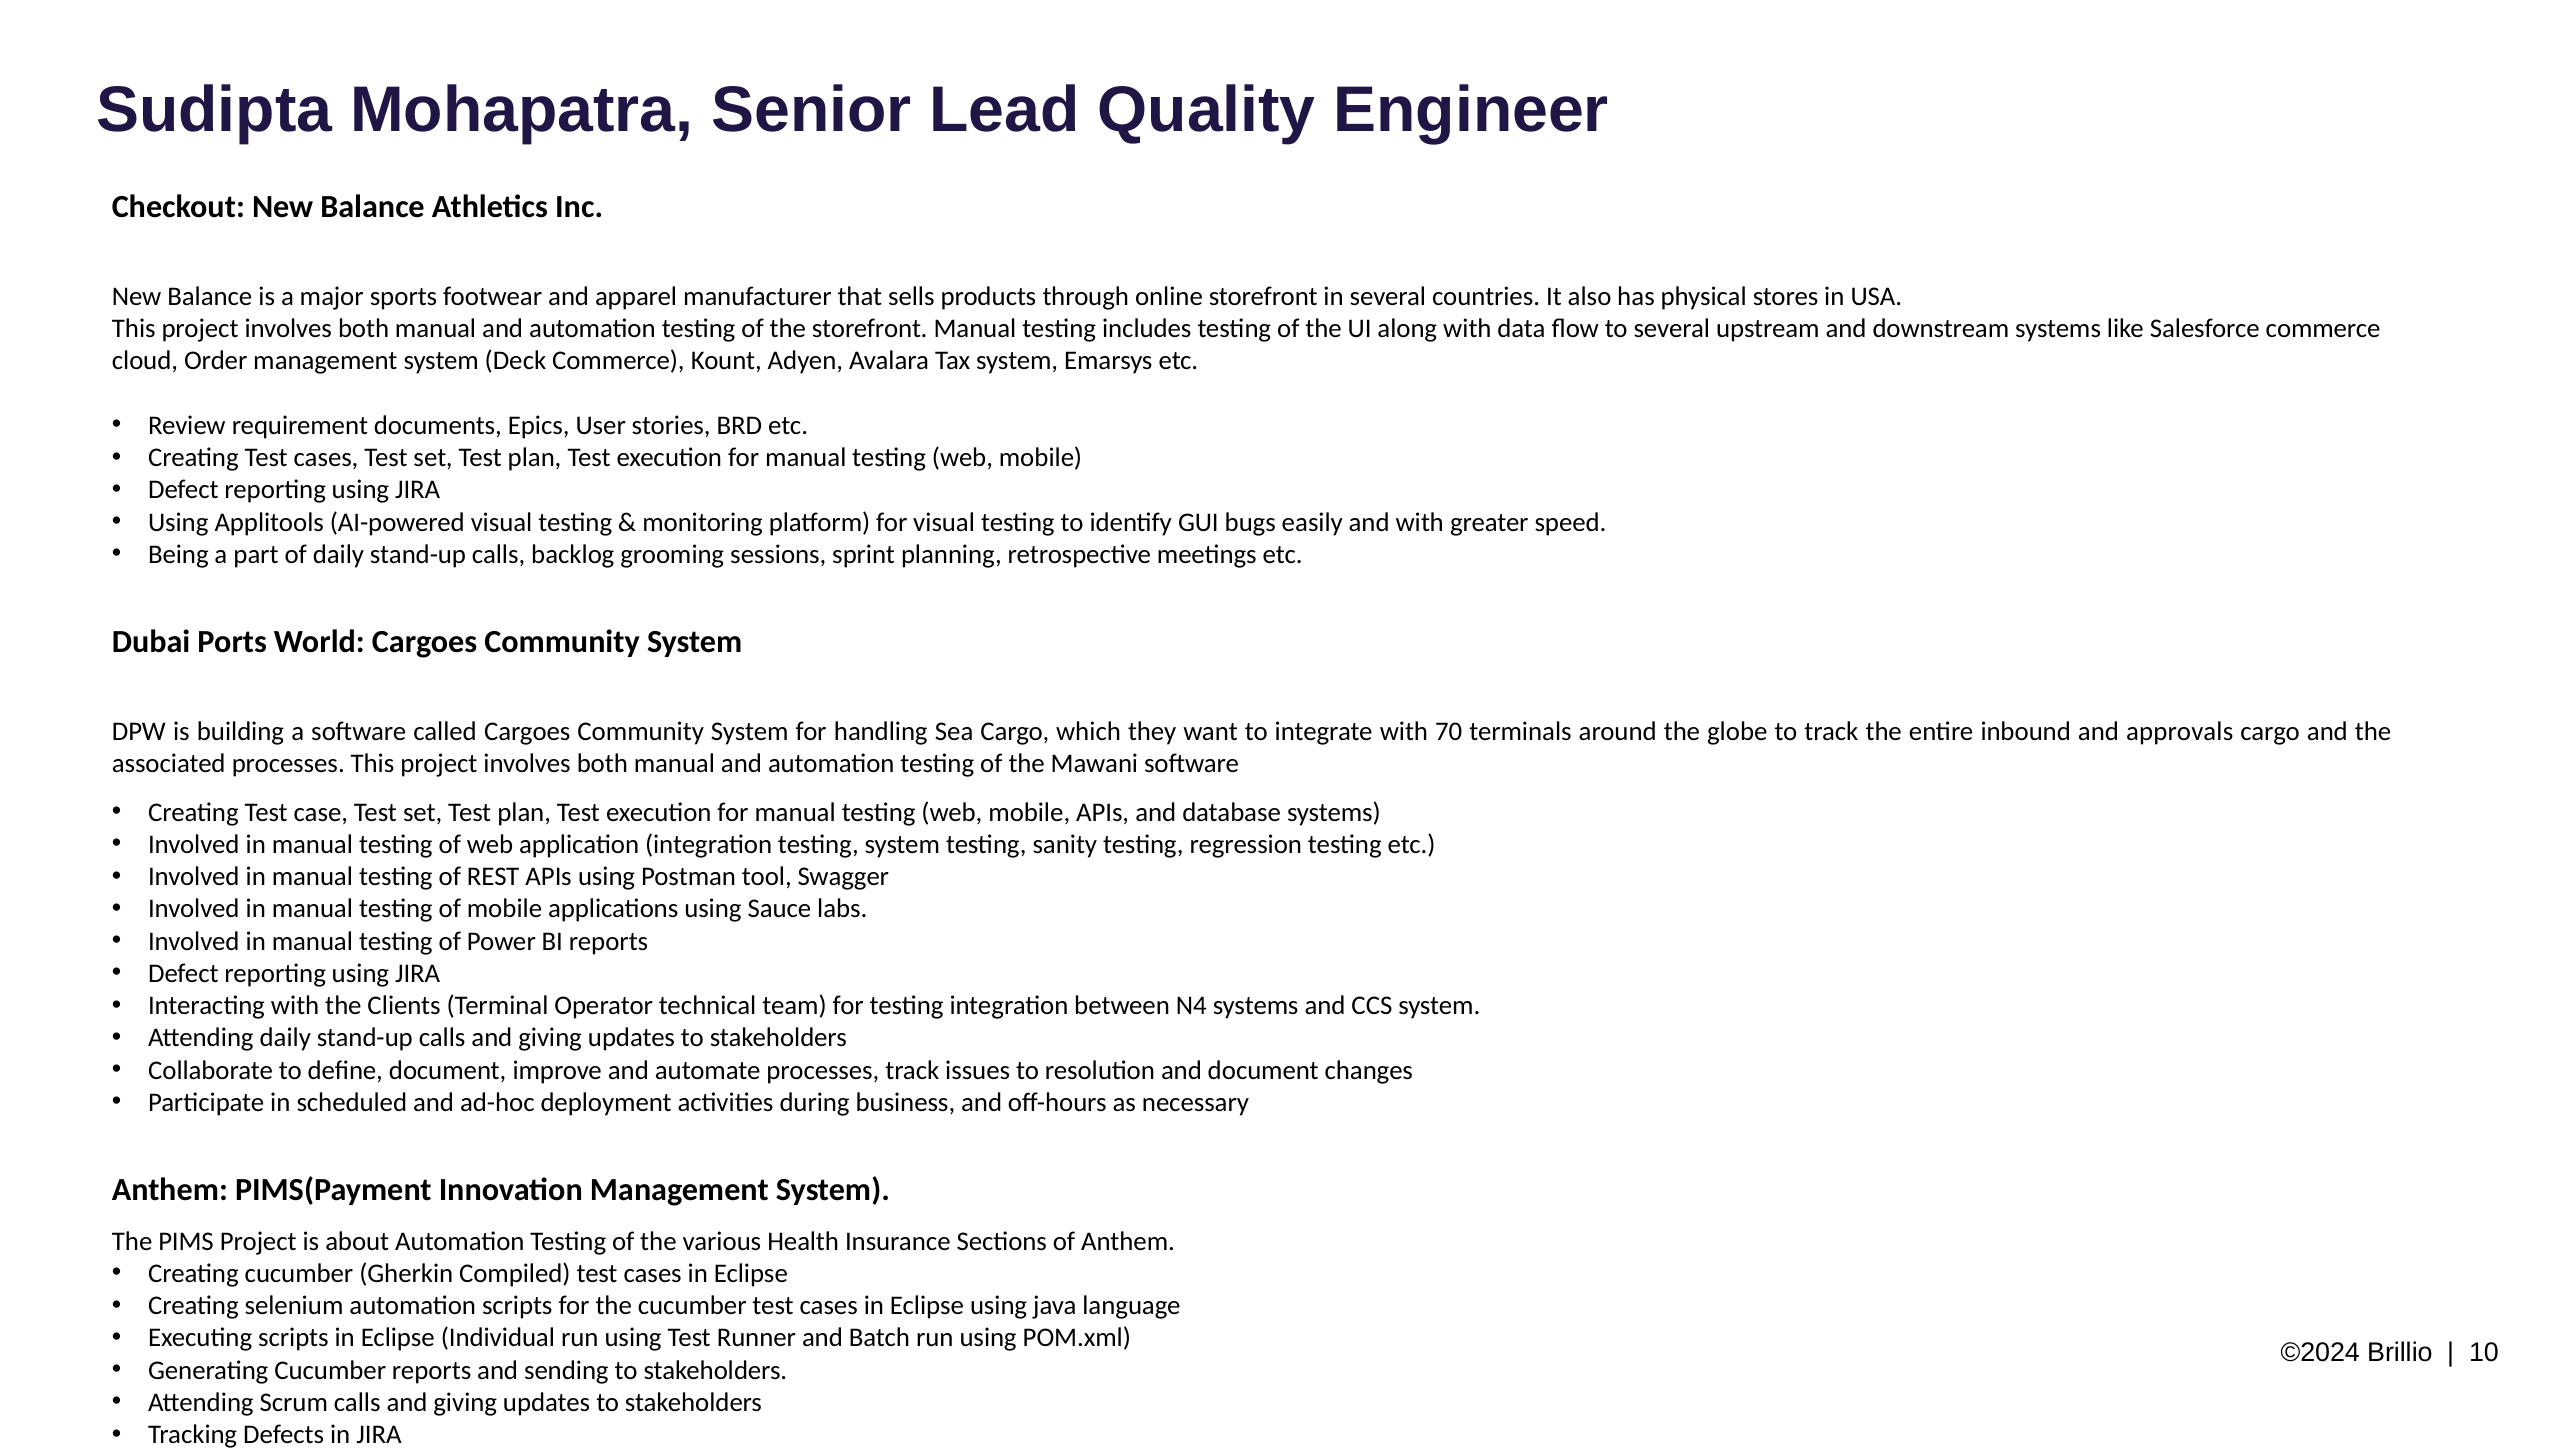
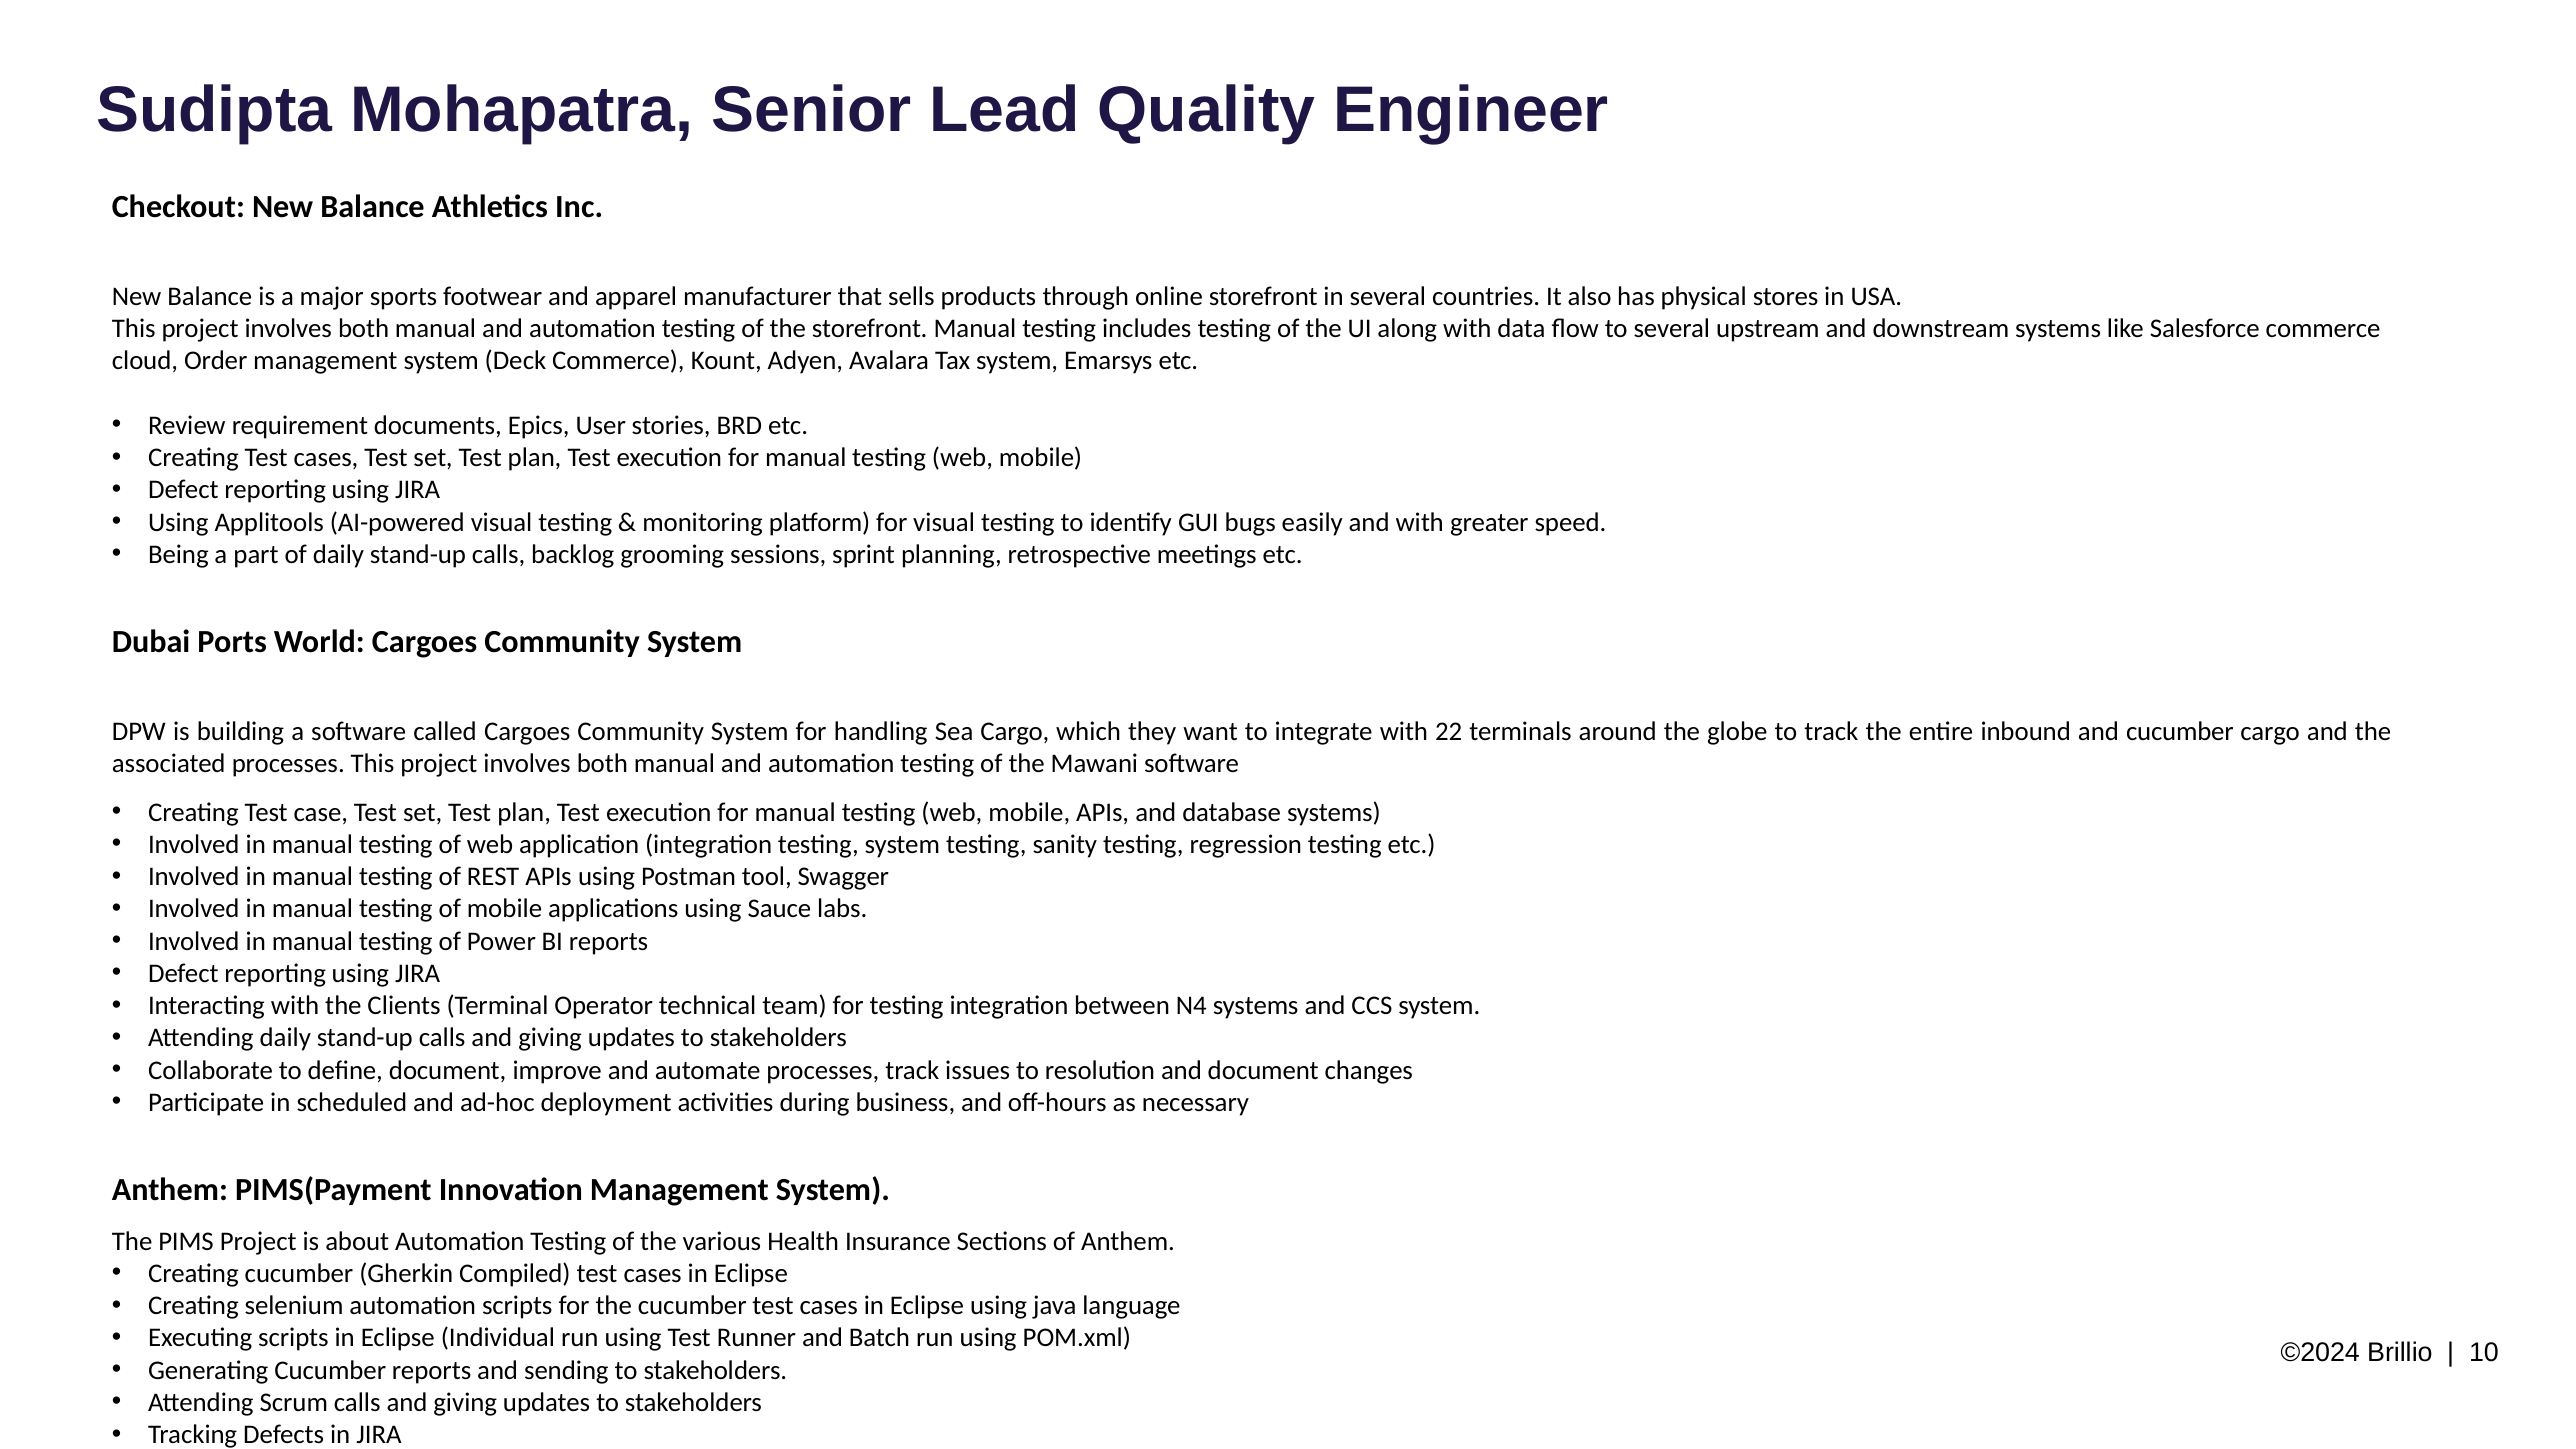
70: 70 -> 22
and approvals: approvals -> cucumber
